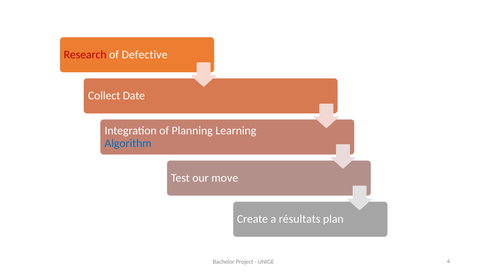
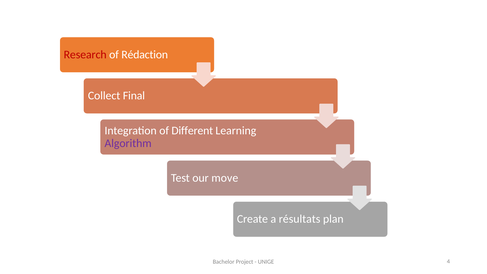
Defective: Defective -> Rédaction
Date: Date -> Final
Planning: Planning -> Different
Algorithm colour: blue -> purple
